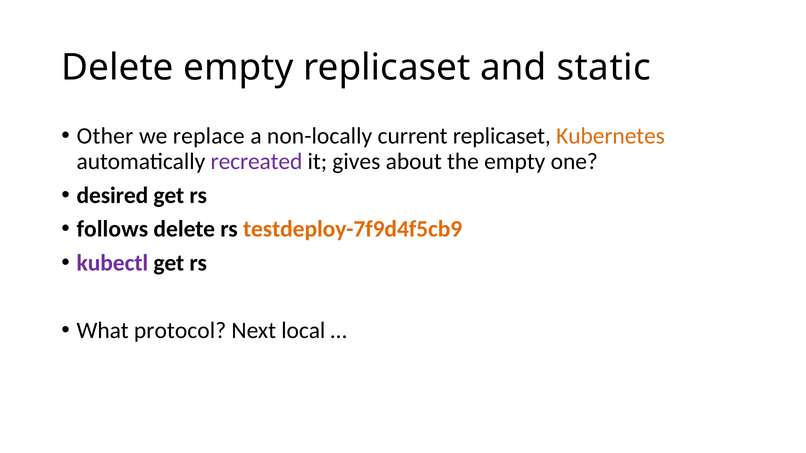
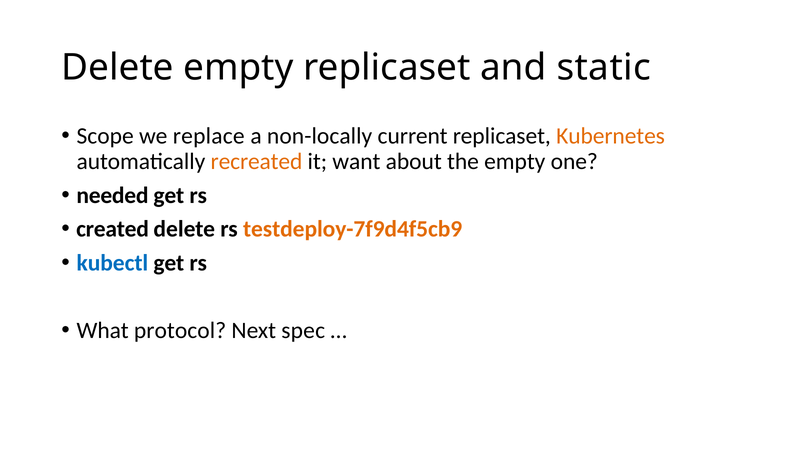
Other: Other -> Scope
recreated colour: purple -> orange
gives: gives -> want
desired: desired -> needed
follows: follows -> created
kubectl colour: purple -> blue
local: local -> spec
